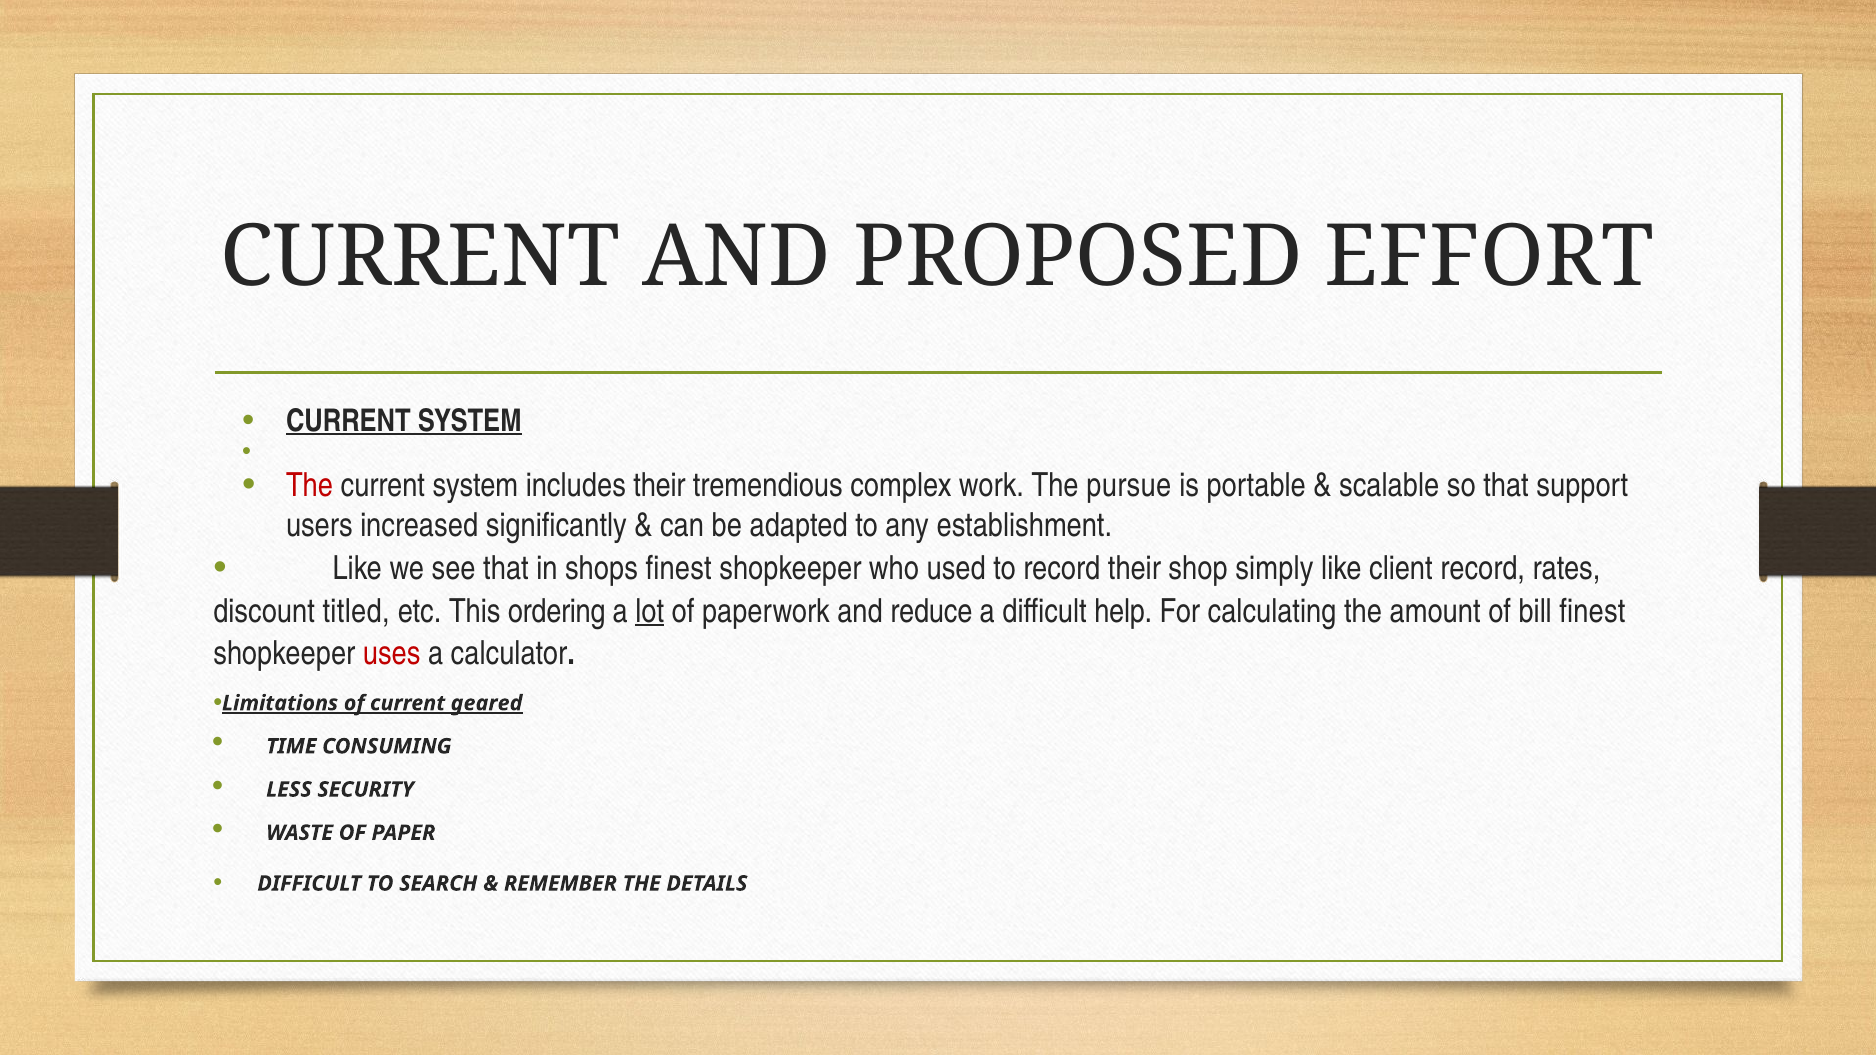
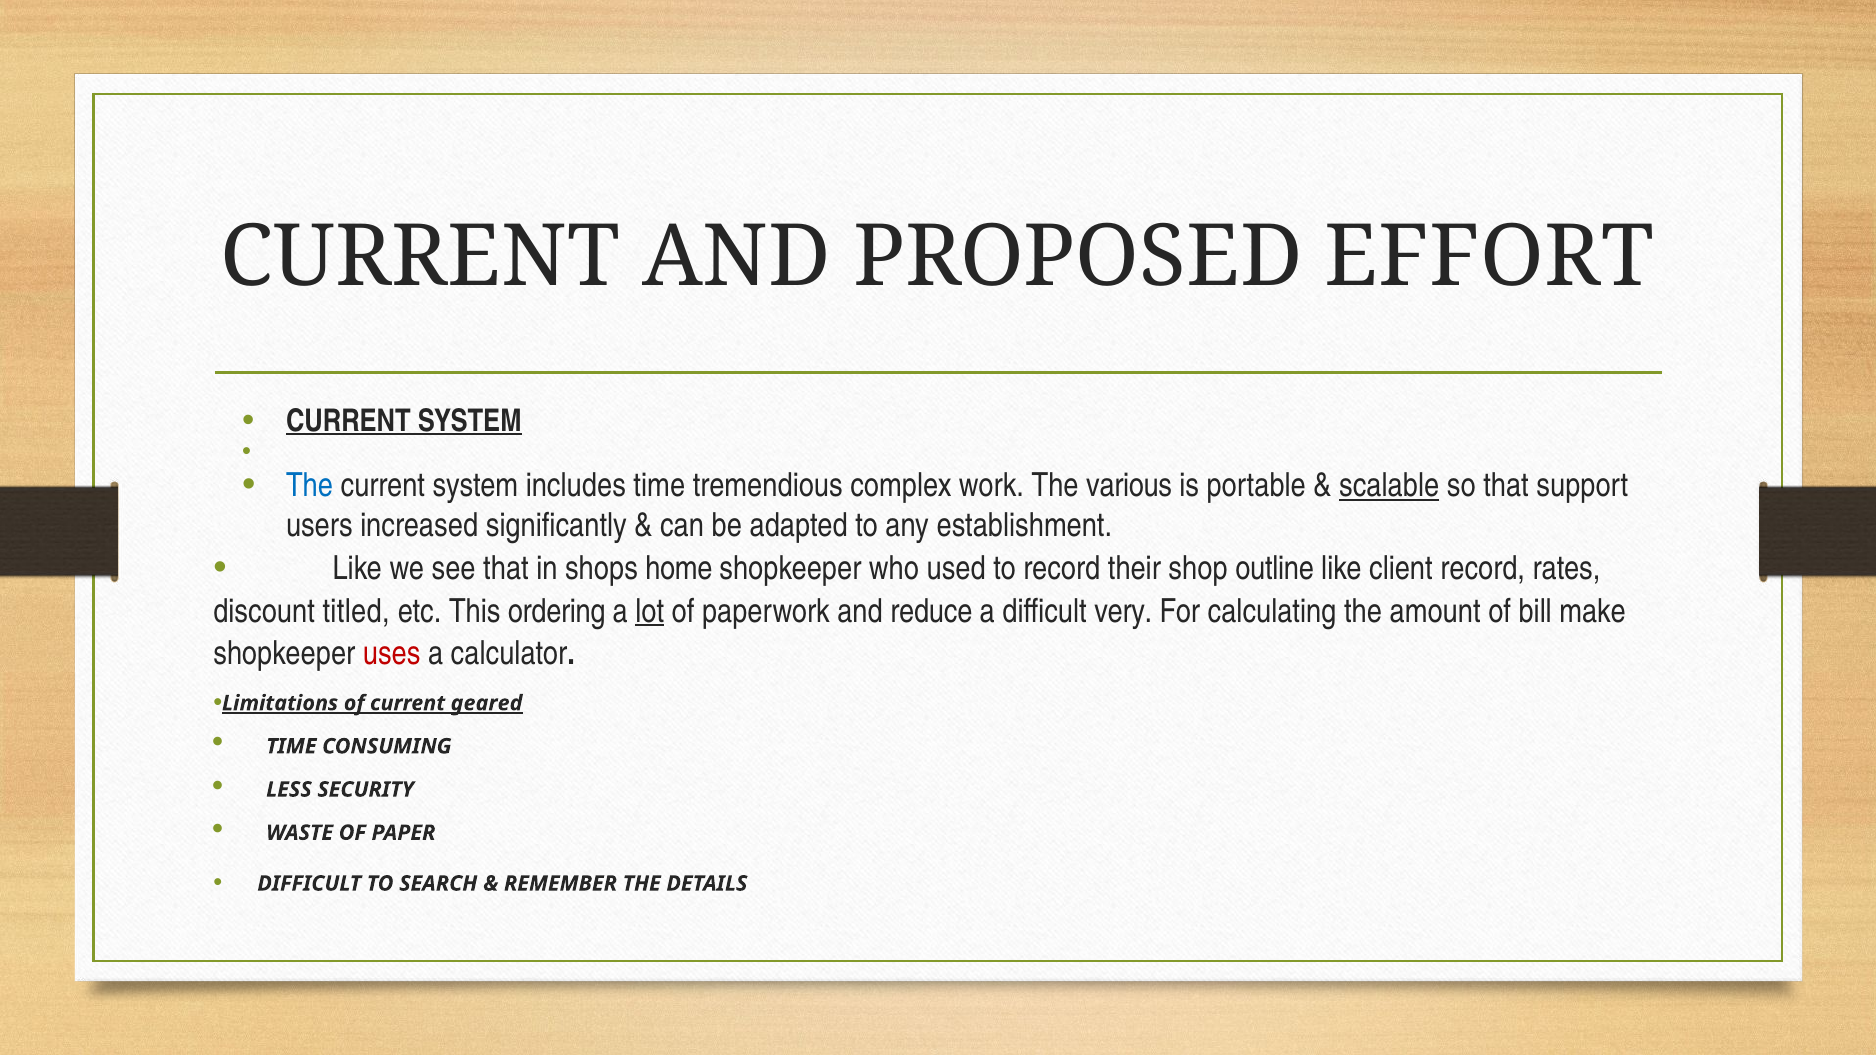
The at (309, 486) colour: red -> blue
includes their: their -> time
pursue: pursue -> various
scalable underline: none -> present
shops finest: finest -> home
simply: simply -> outline
help: help -> very
bill finest: finest -> make
